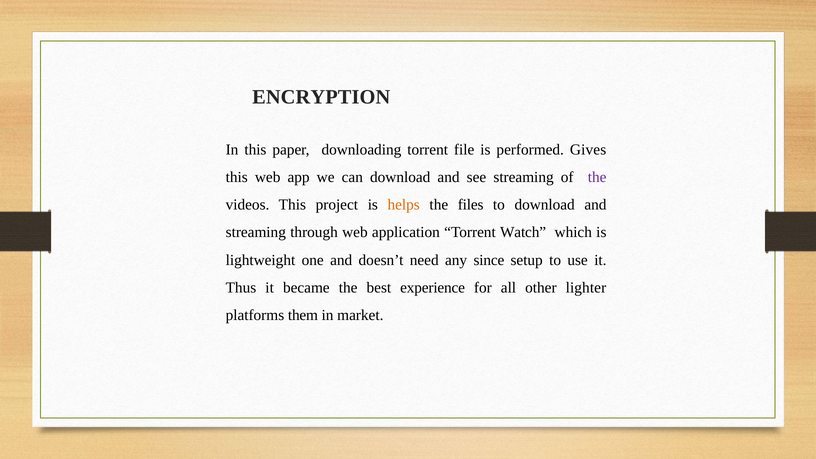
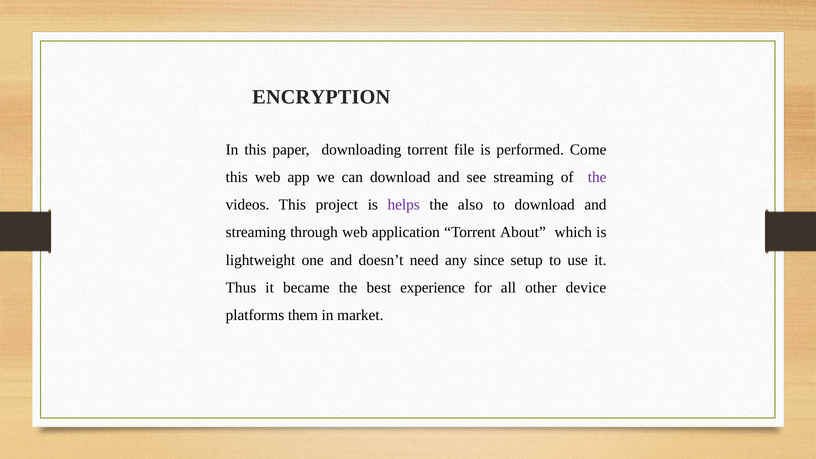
Gives: Gives -> Come
helps colour: orange -> purple
files: files -> also
Watch: Watch -> About
lighter: lighter -> device
